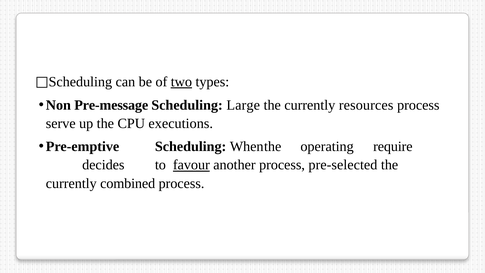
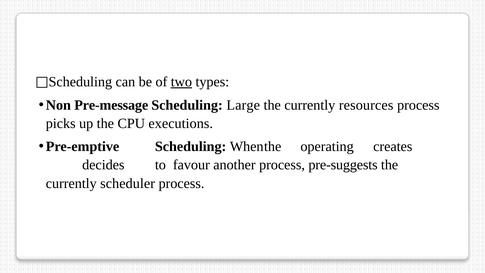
serve: serve -> picks
require: require -> creates
favour underline: present -> none
pre-selected: pre-selected -> pre-suggests
combined: combined -> scheduler
